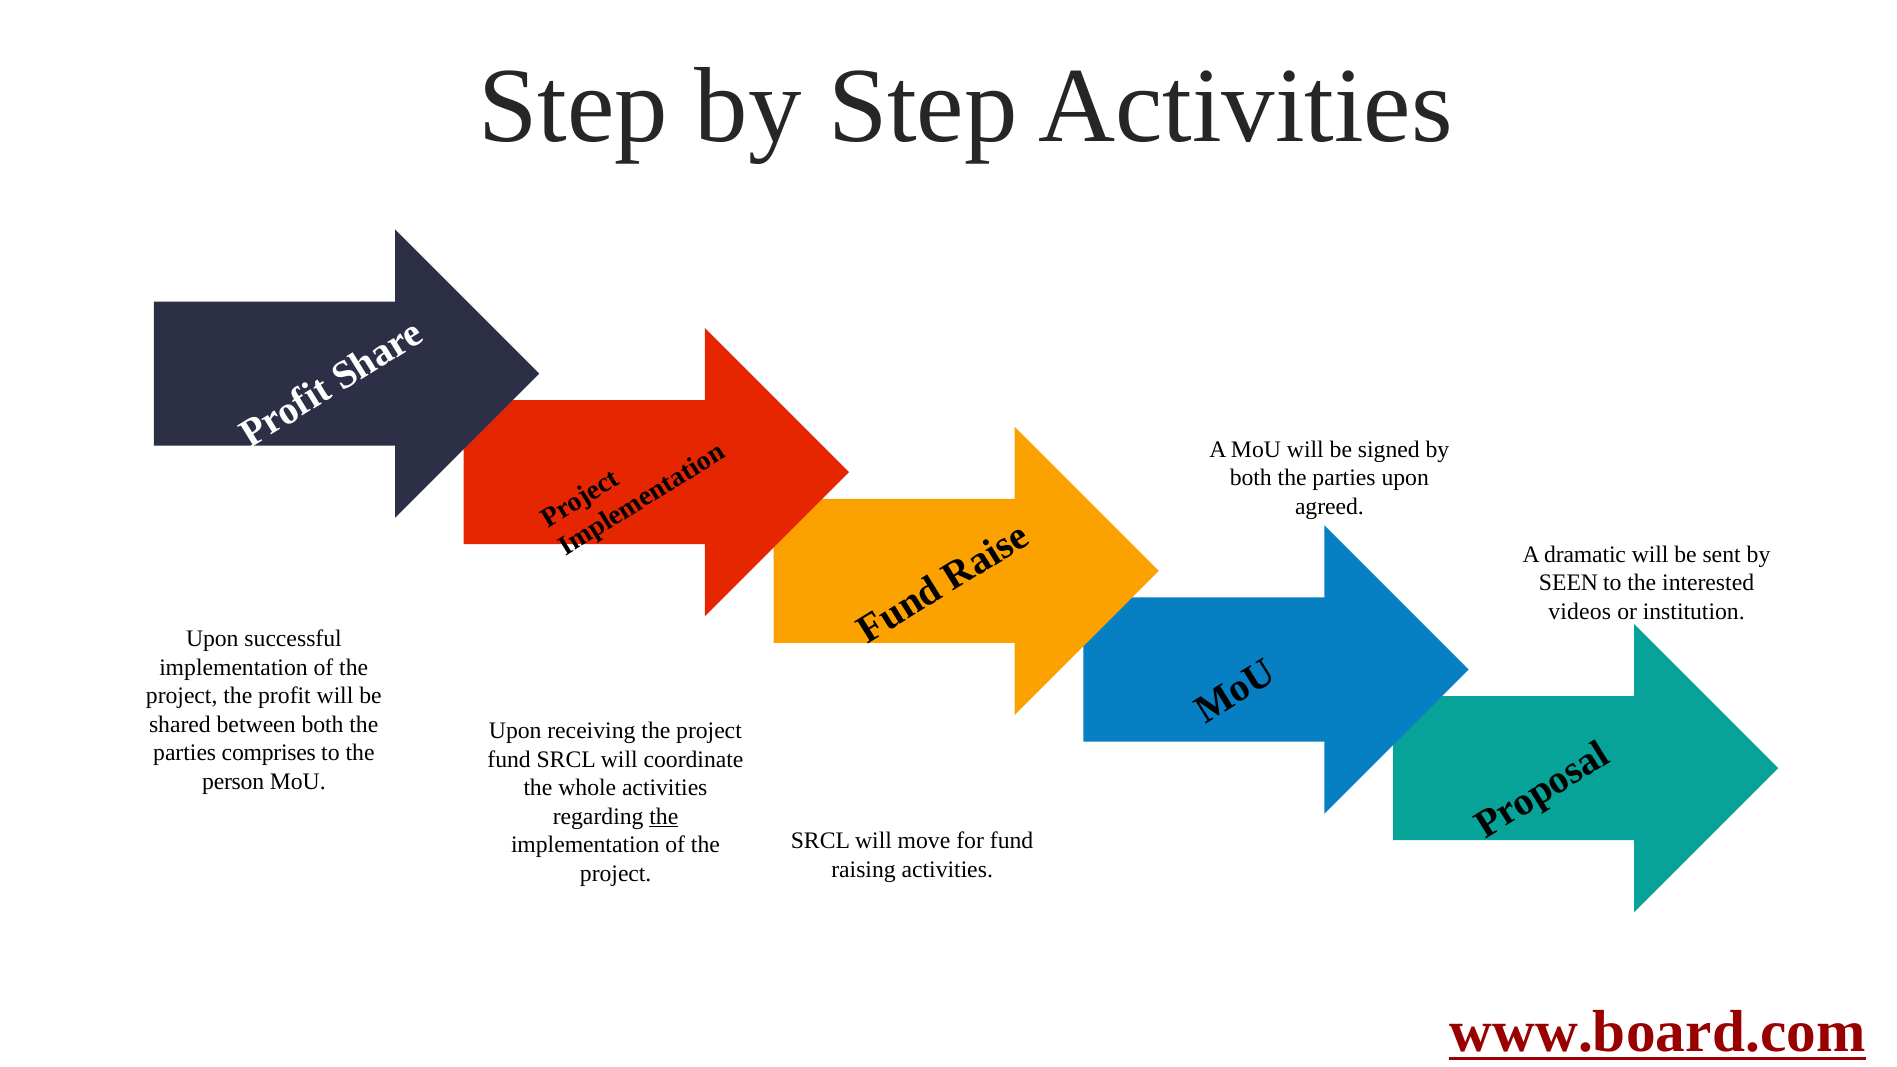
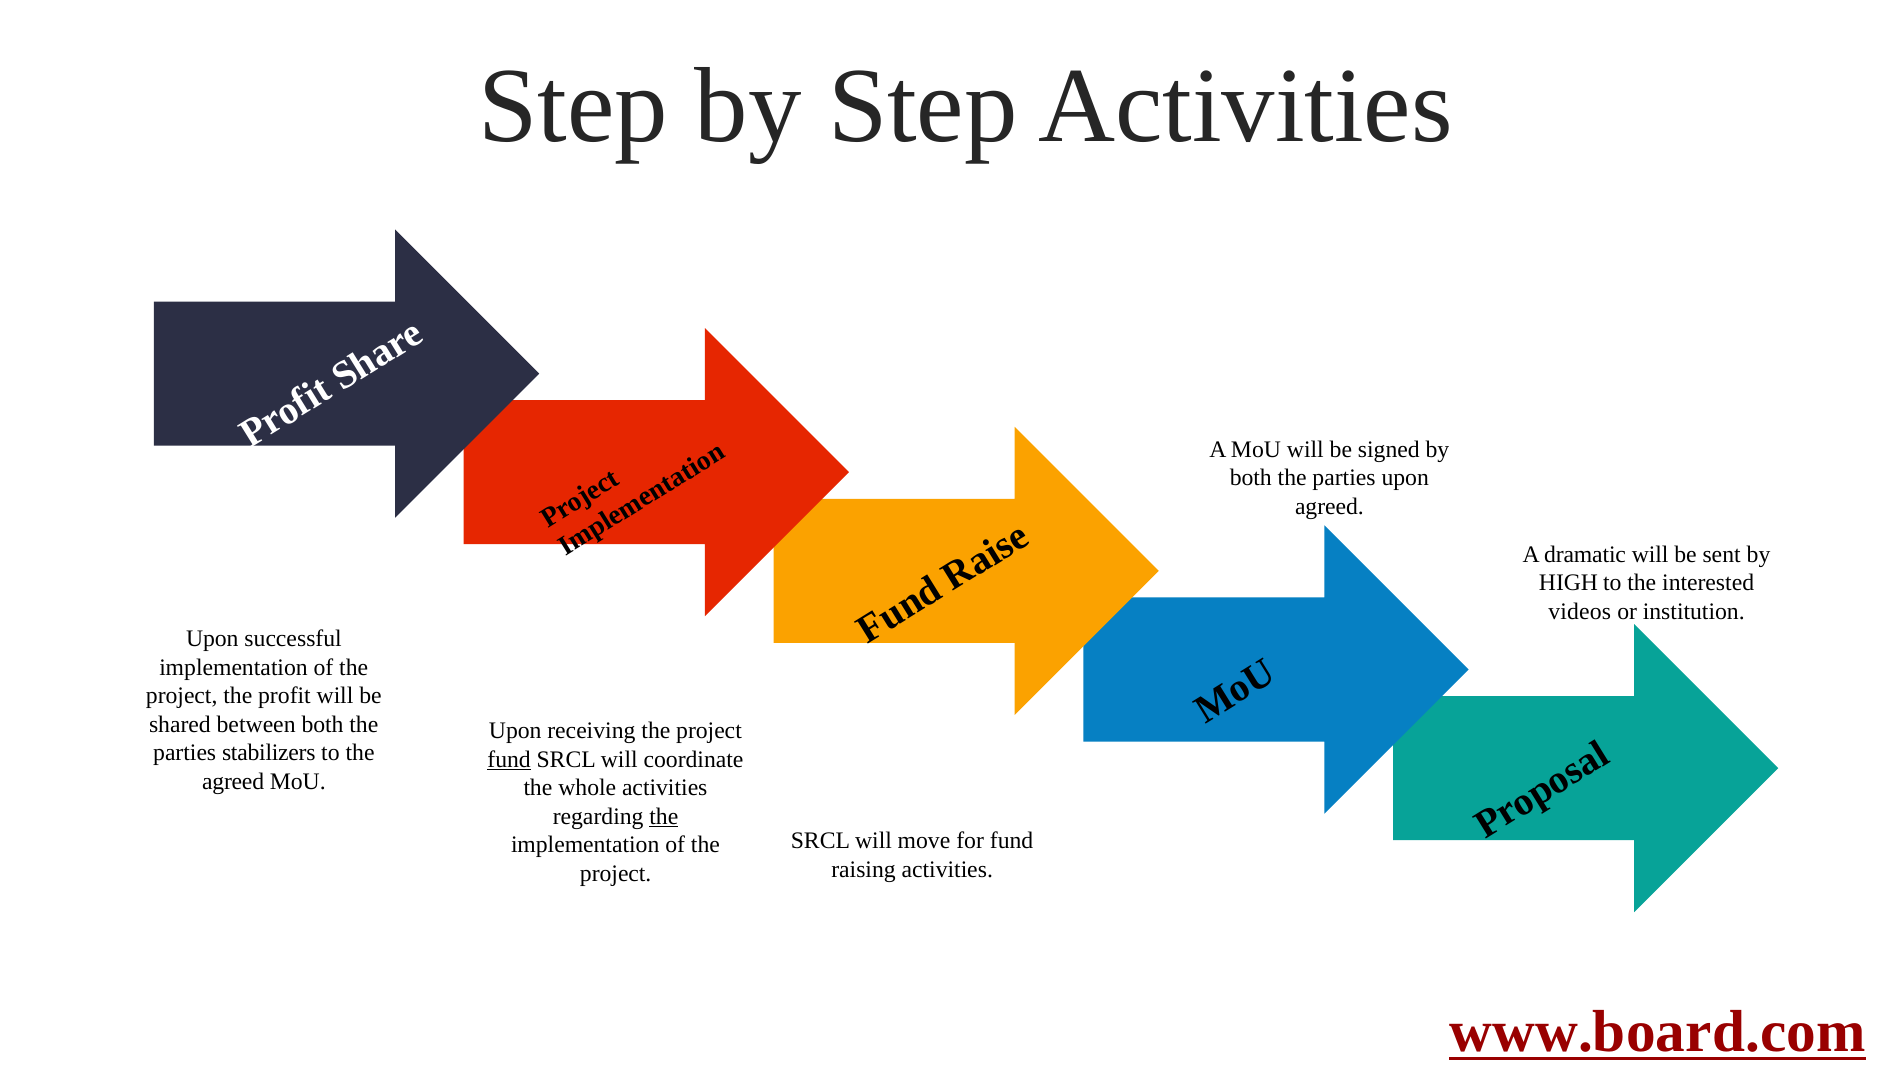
SEEN: SEEN -> HIGH
comprises: comprises -> stabilizers
fund at (509, 760) underline: none -> present
person at (233, 781): person -> agreed
